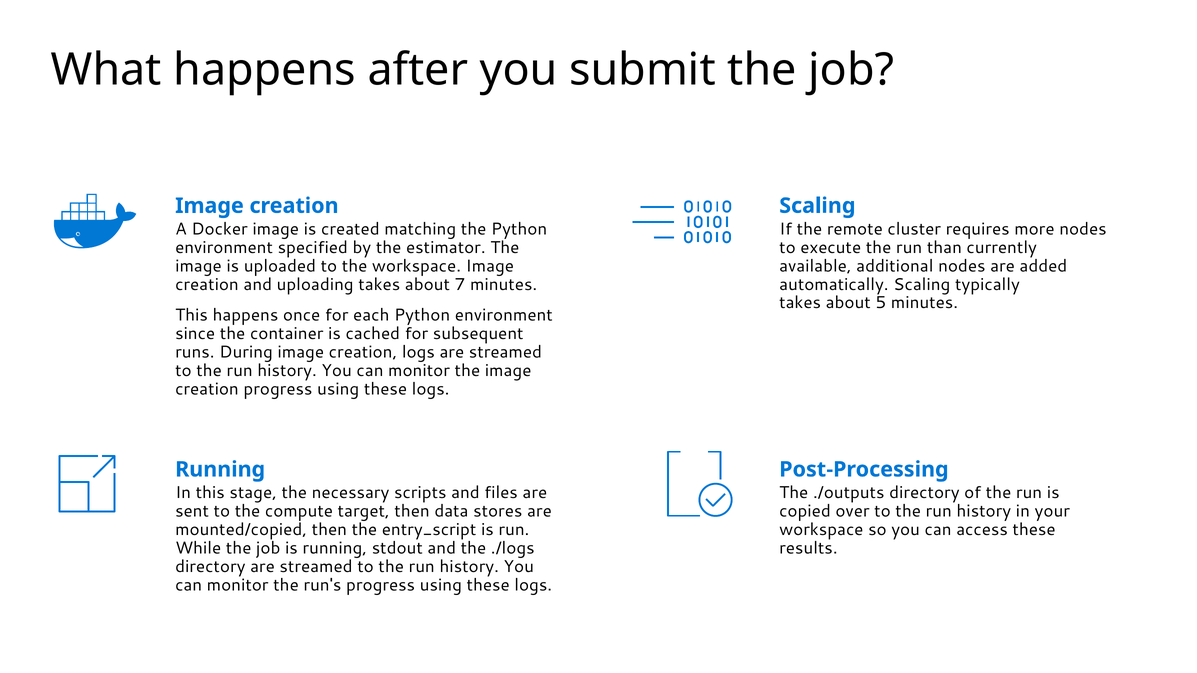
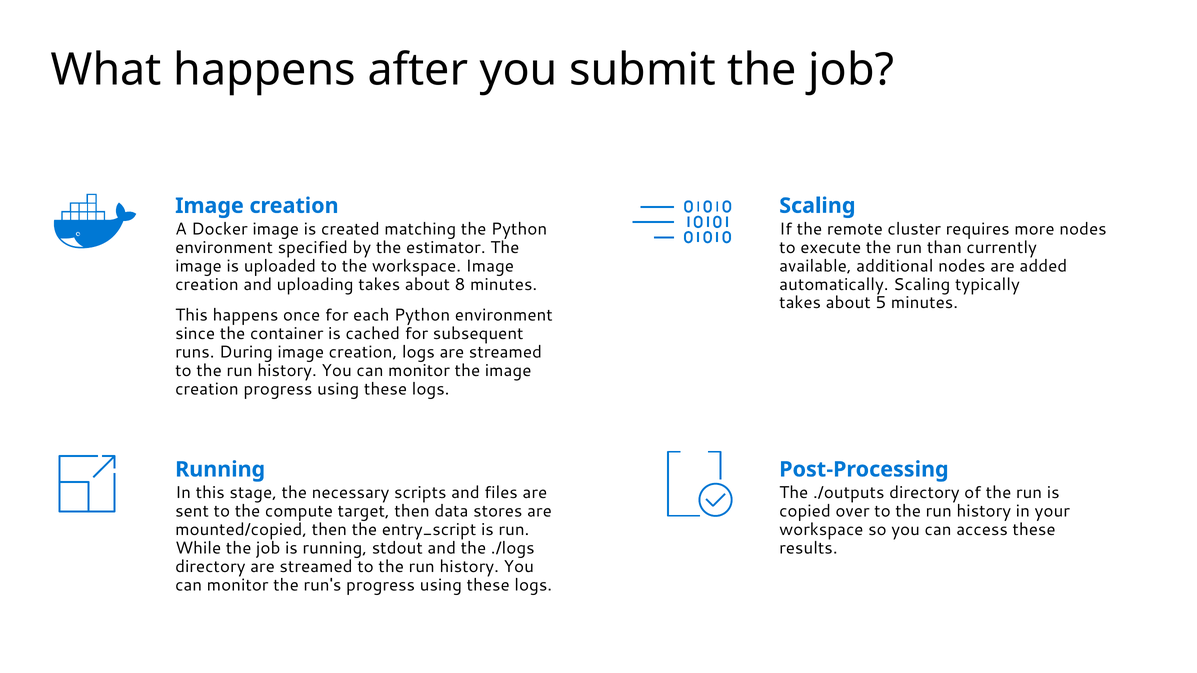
7: 7 -> 8
